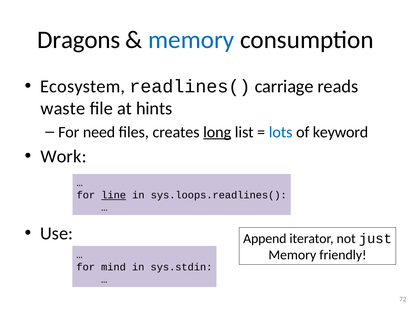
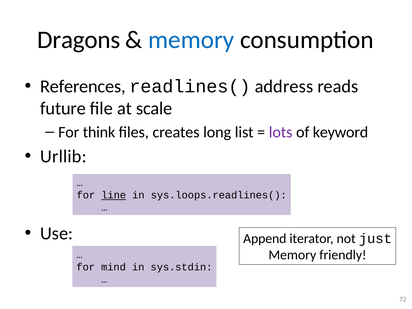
Ecosystem: Ecosystem -> References
carriage: carriage -> address
waste: waste -> future
hints: hints -> scale
need: need -> think
long underline: present -> none
lots colour: blue -> purple
Work: Work -> Urllib
